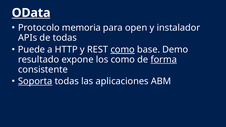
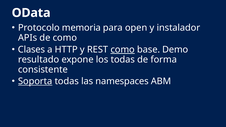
OData underline: present -> none
de todas: todas -> como
Puede: Puede -> Clases
los como: como -> todas
forma underline: present -> none
aplicaciones: aplicaciones -> namespaces
